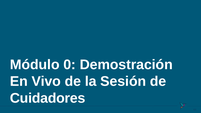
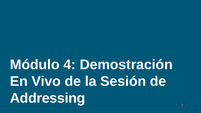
0: 0 -> 4
Cuidadores: Cuidadores -> Addressing
